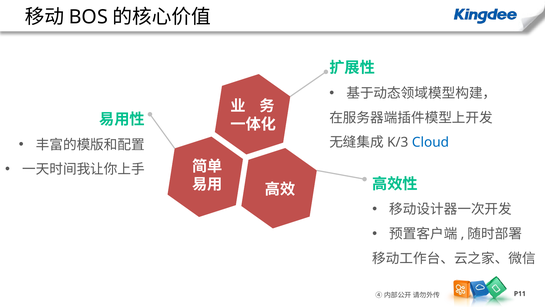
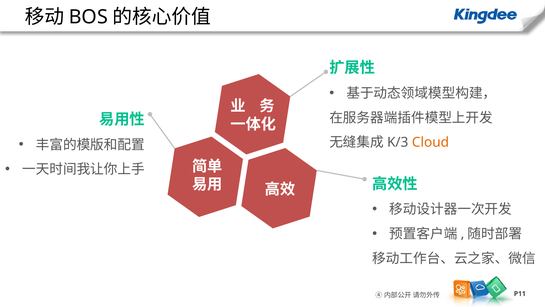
Cloud colour: blue -> orange
